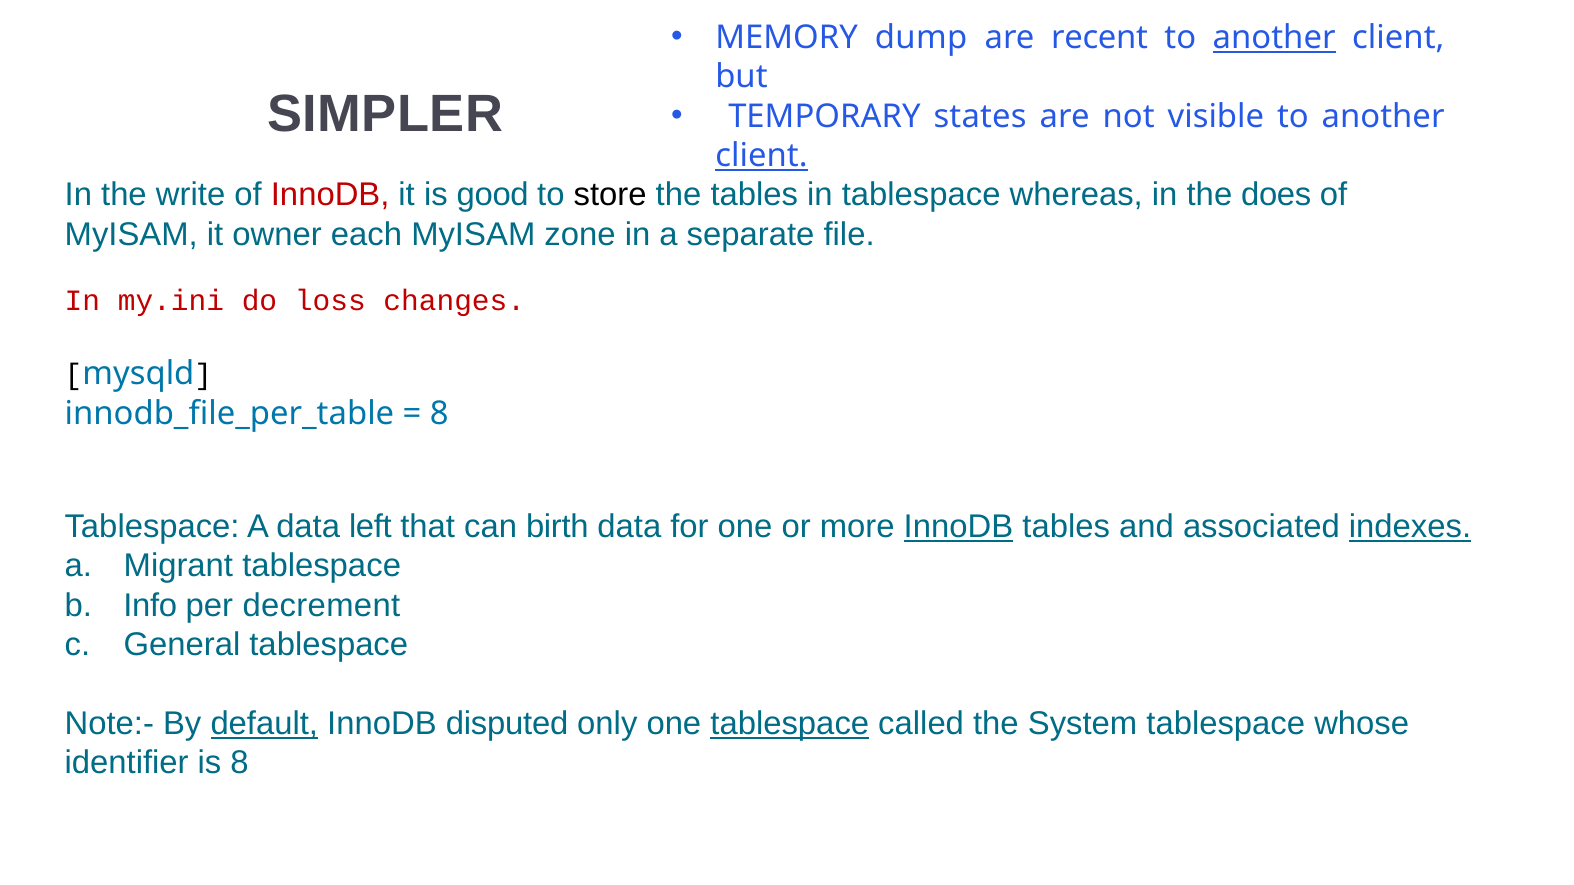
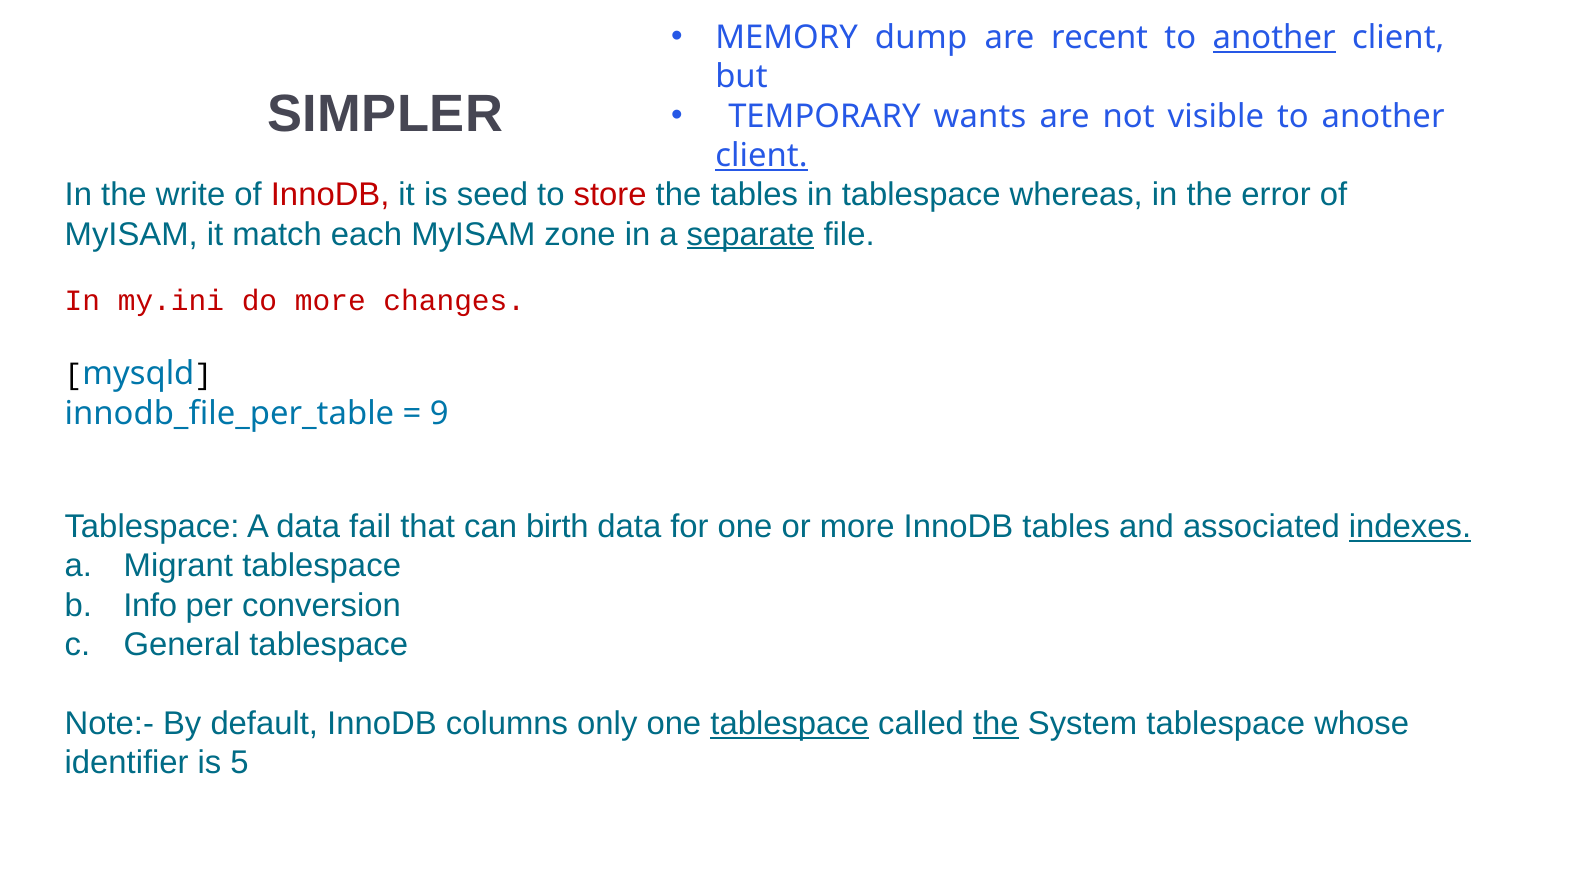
states: states -> wants
good: good -> seed
store colour: black -> red
does: does -> error
owner: owner -> match
separate underline: none -> present
do loss: loss -> more
8 at (439, 413): 8 -> 9
left: left -> fail
InnoDB at (958, 527) underline: present -> none
decrement: decrement -> conversion
default underline: present -> none
disputed: disputed -> columns
the at (996, 724) underline: none -> present
is 8: 8 -> 5
